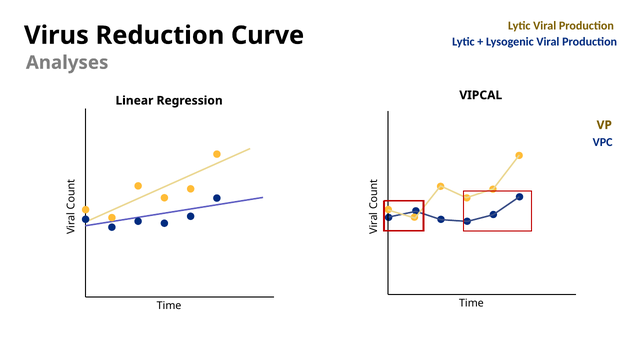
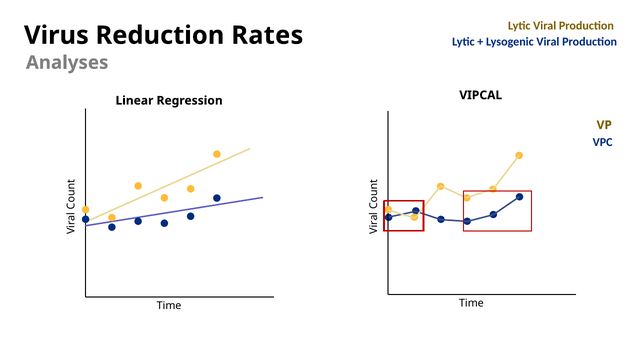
Curve: Curve -> Rates
